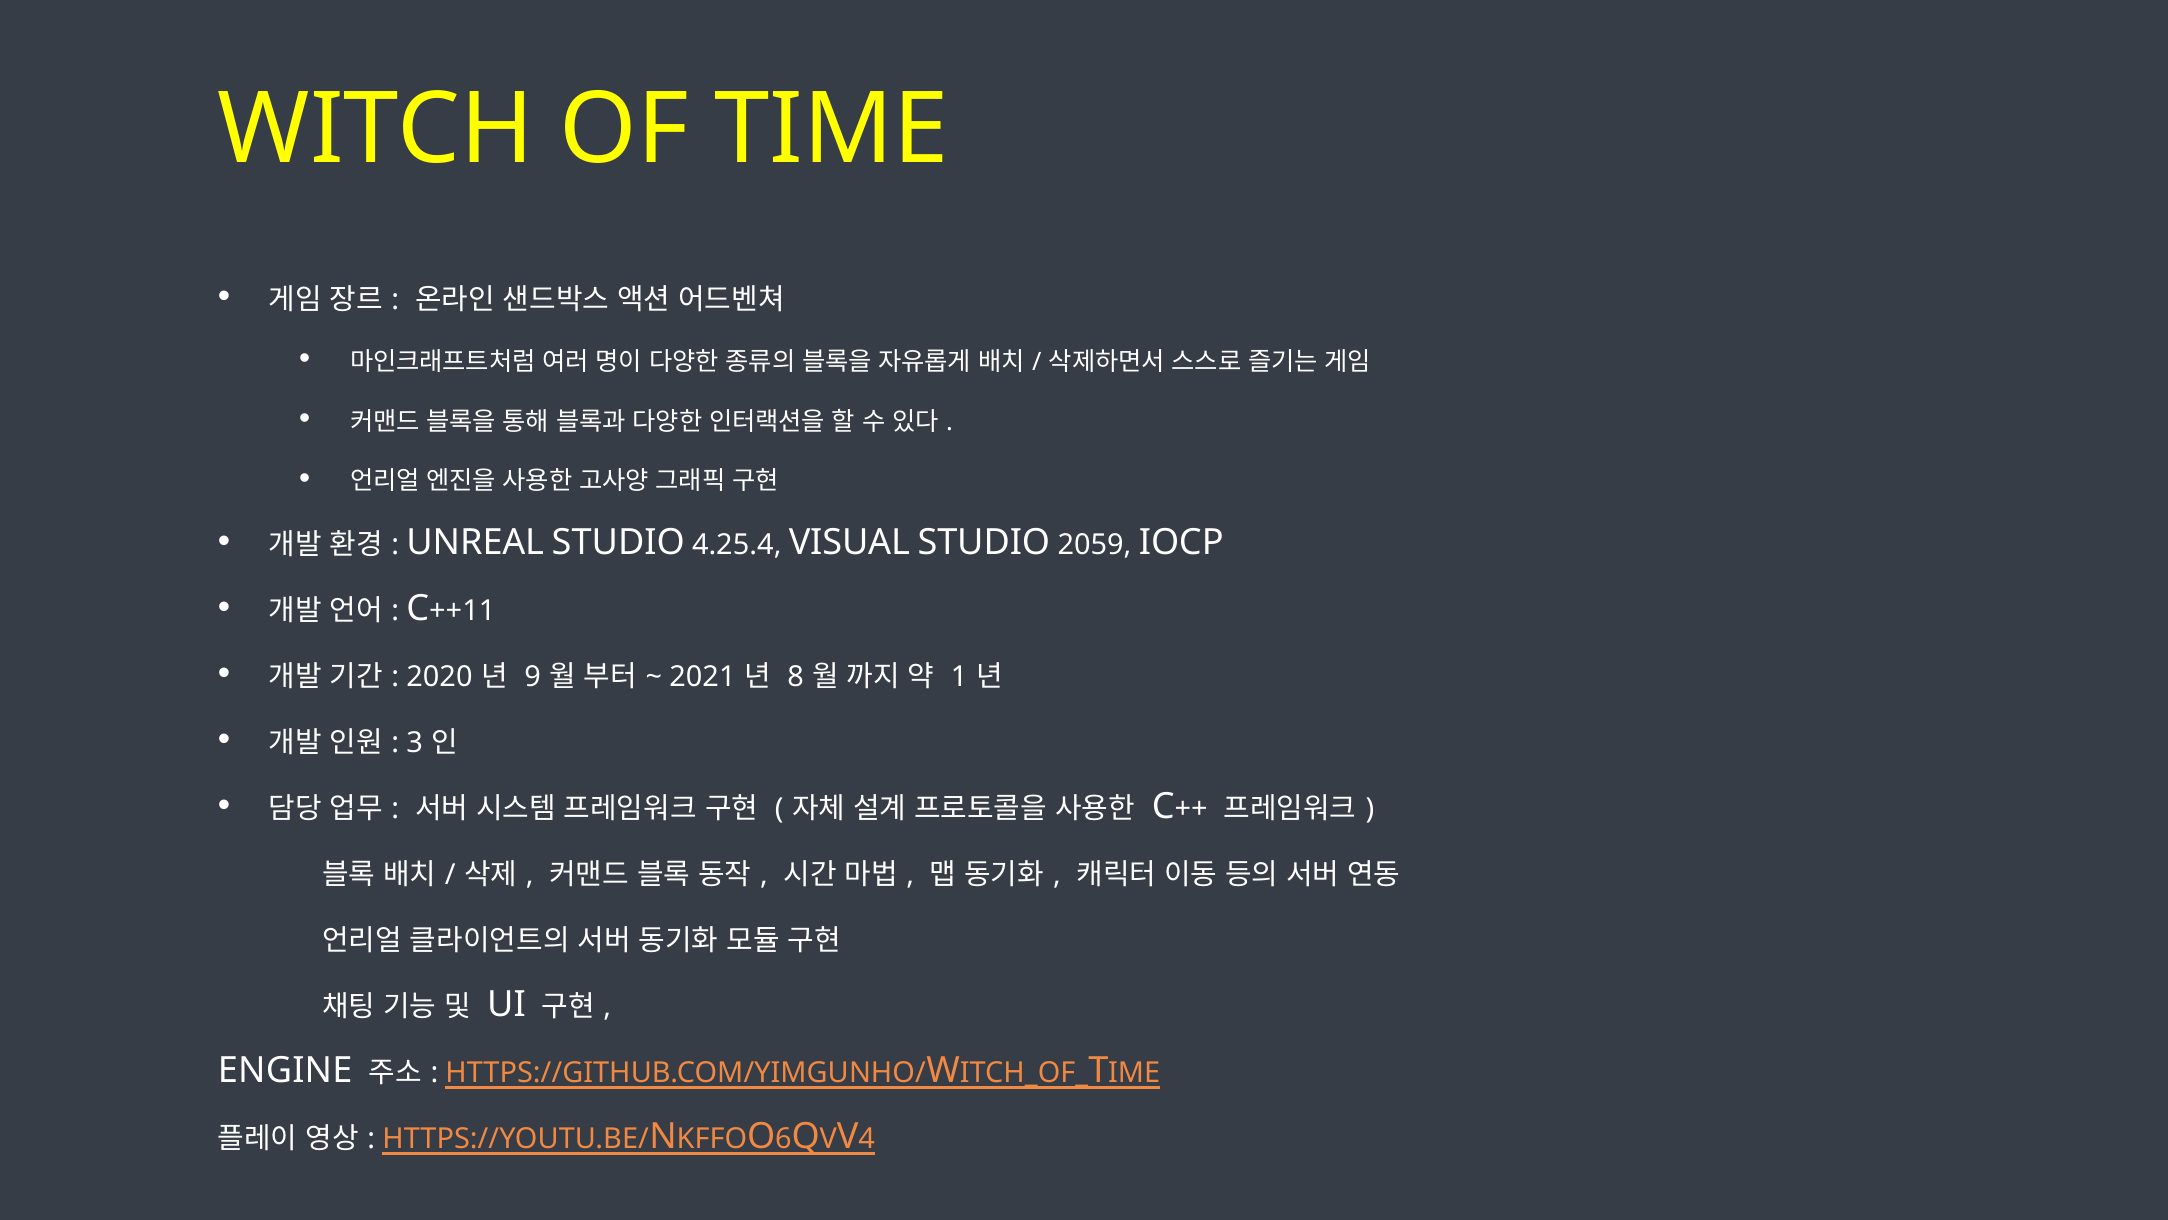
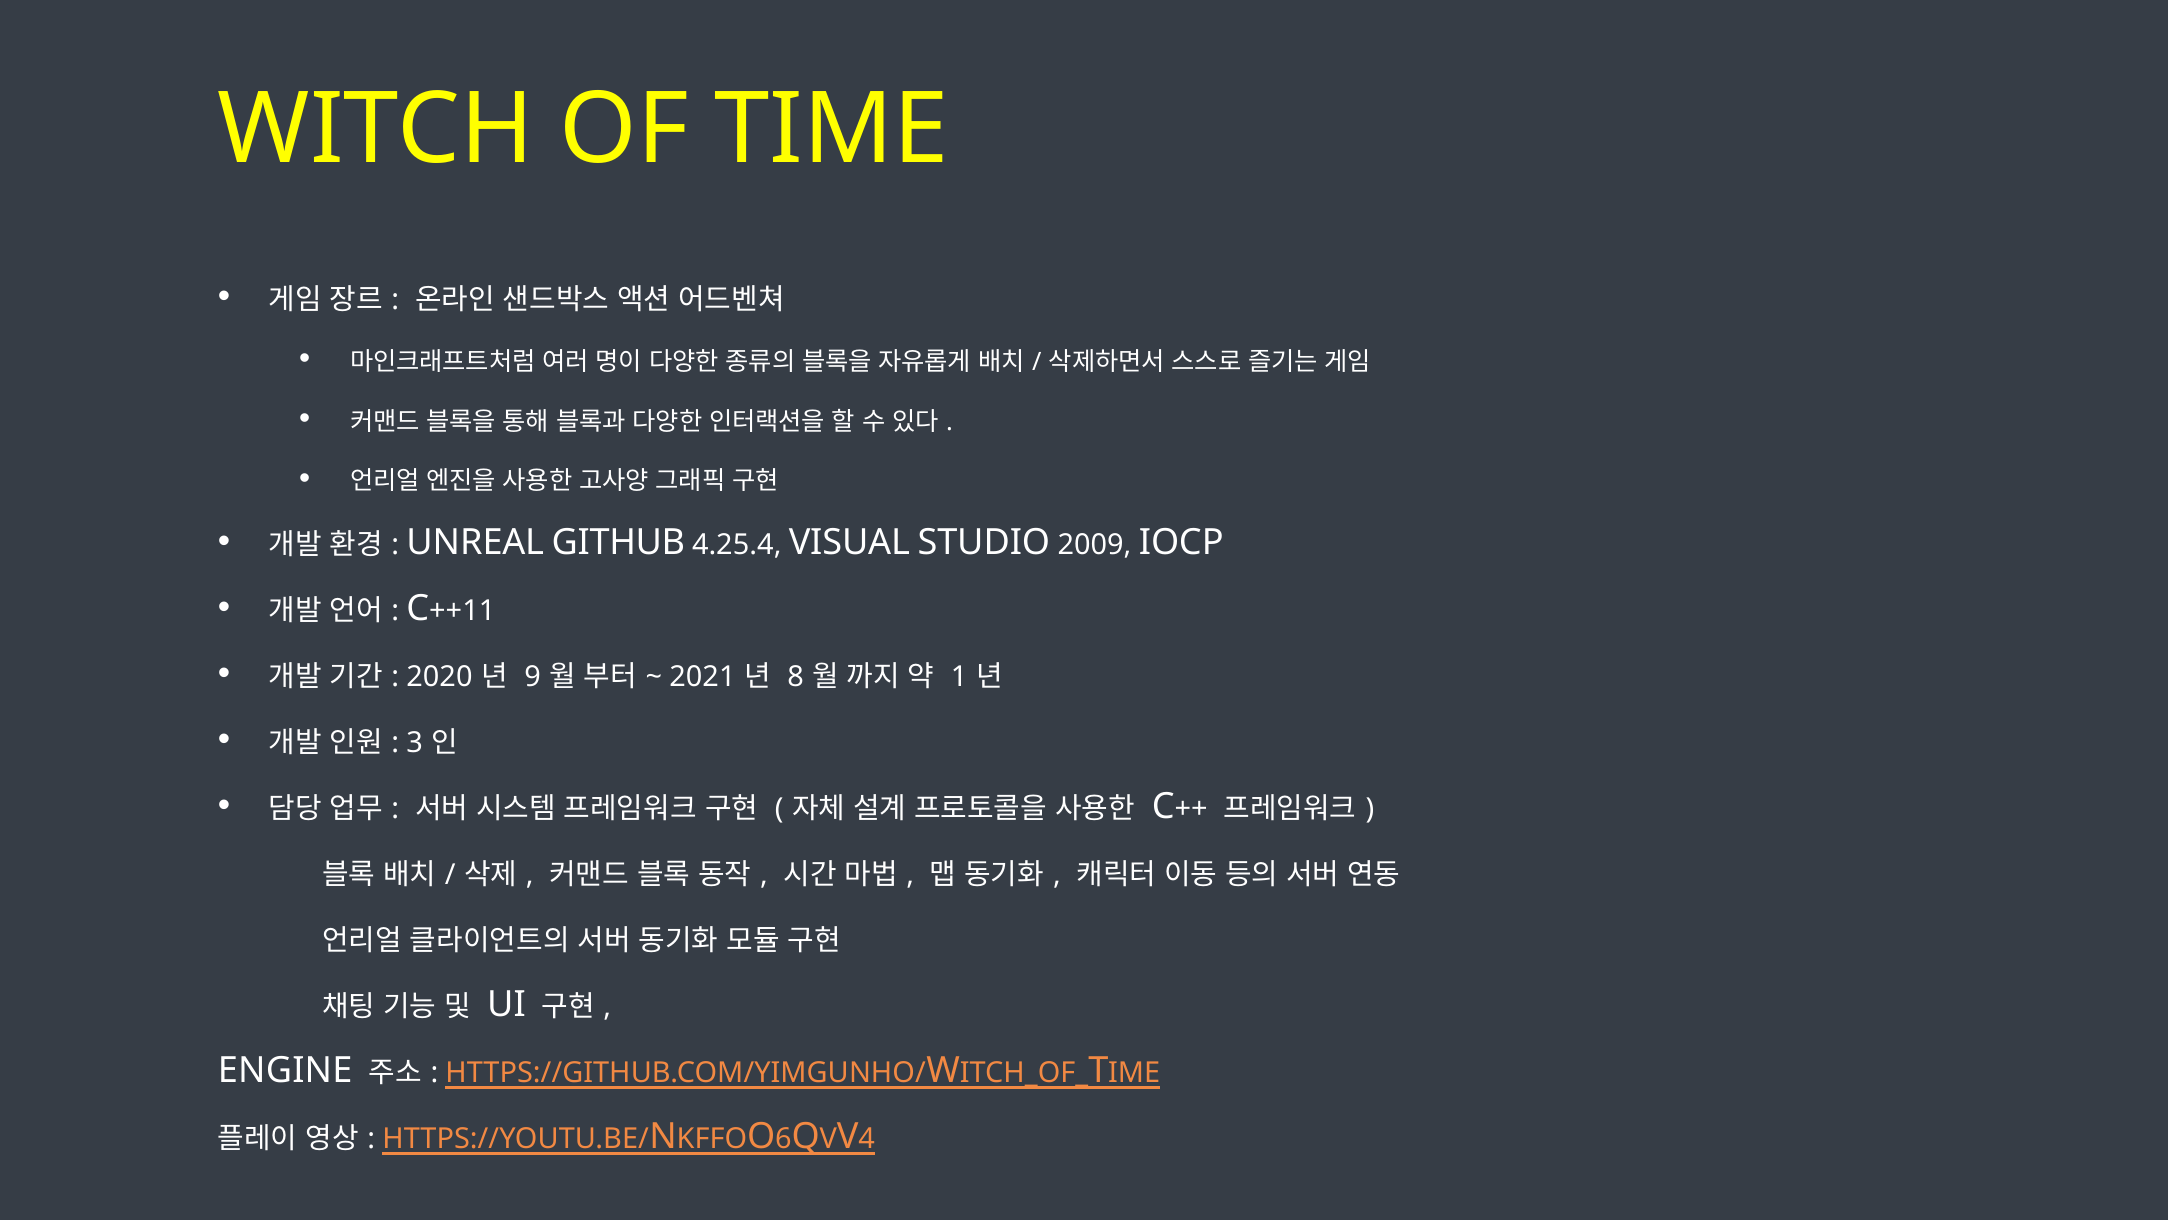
UNREAL STUDIO: STUDIO -> GITHUB
2059: 2059 -> 2009
